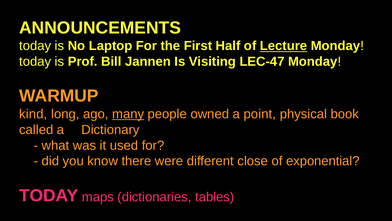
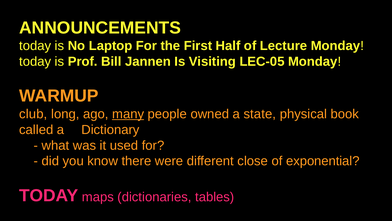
Lecture underline: present -> none
LEC-47: LEC-47 -> LEC-05
kind: kind -> club
point: point -> state
